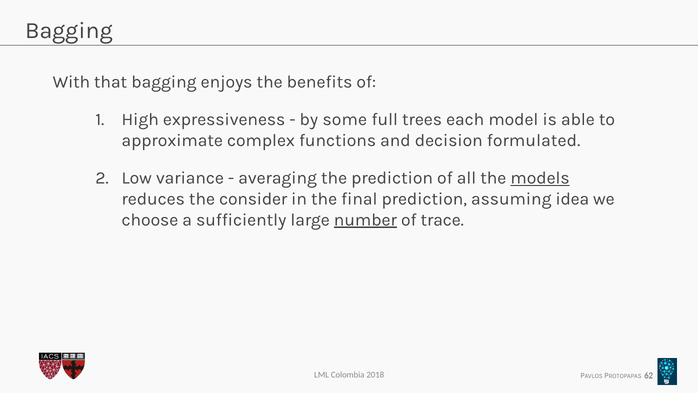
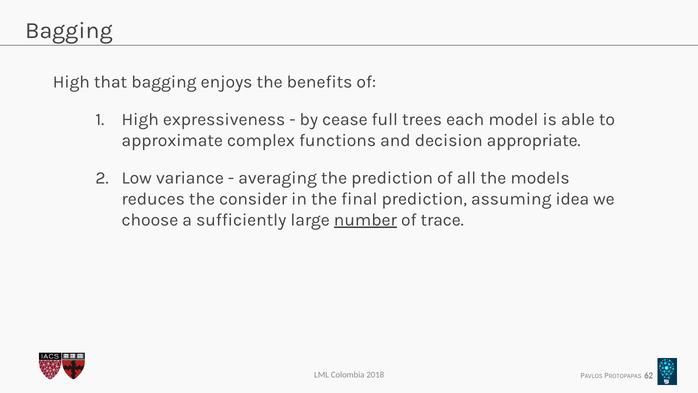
With at (71, 82): With -> High
some: some -> cease
formulated: formulated -> appropriate
models underline: present -> none
